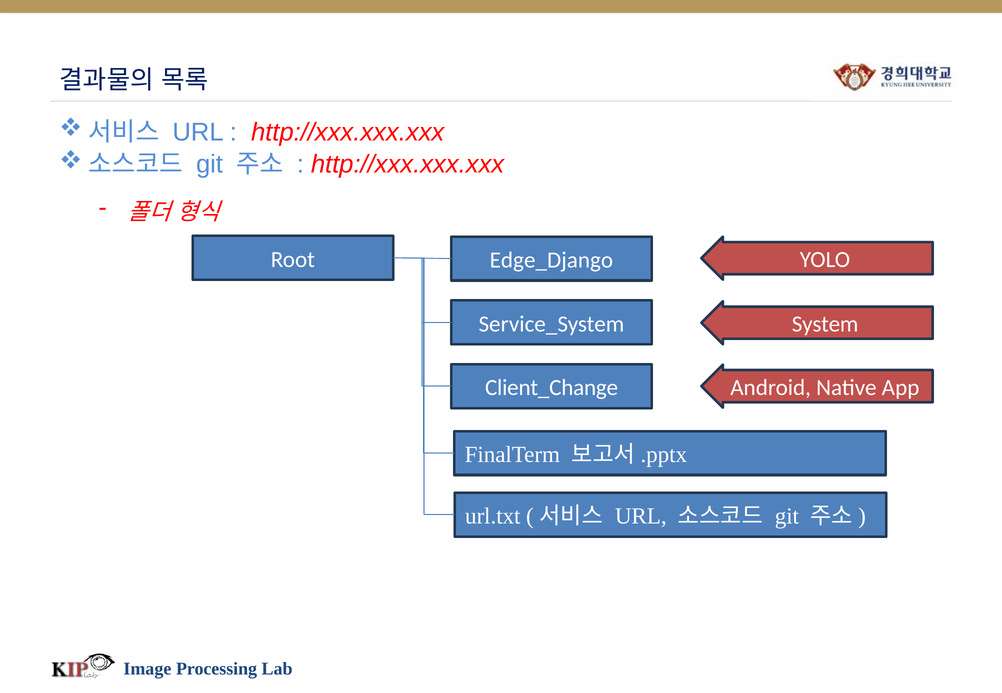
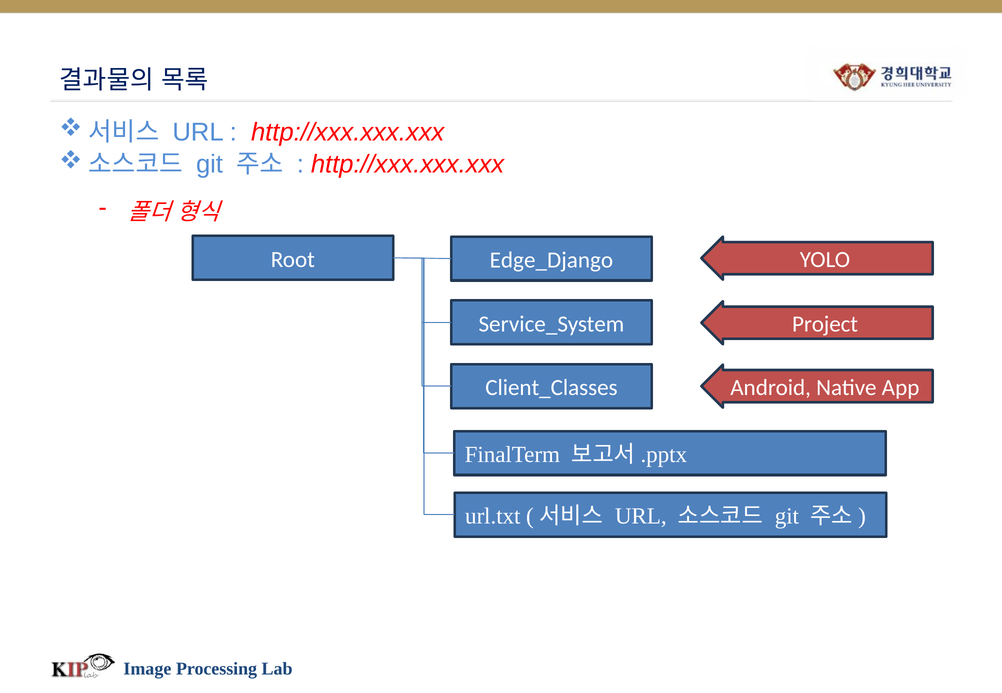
System: System -> Project
Client_Change: Client_Change -> Client_Classes
